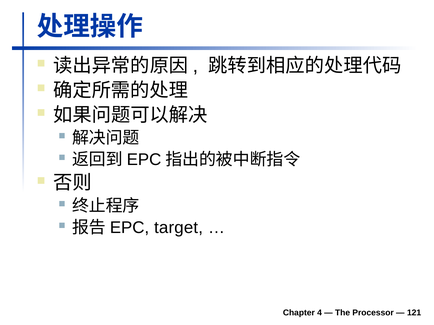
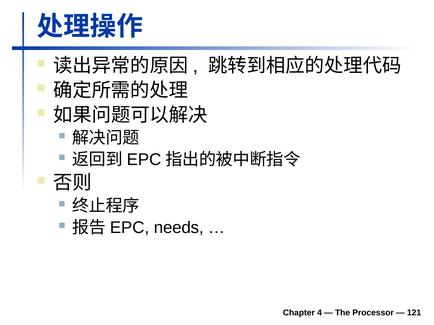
target: target -> needs
